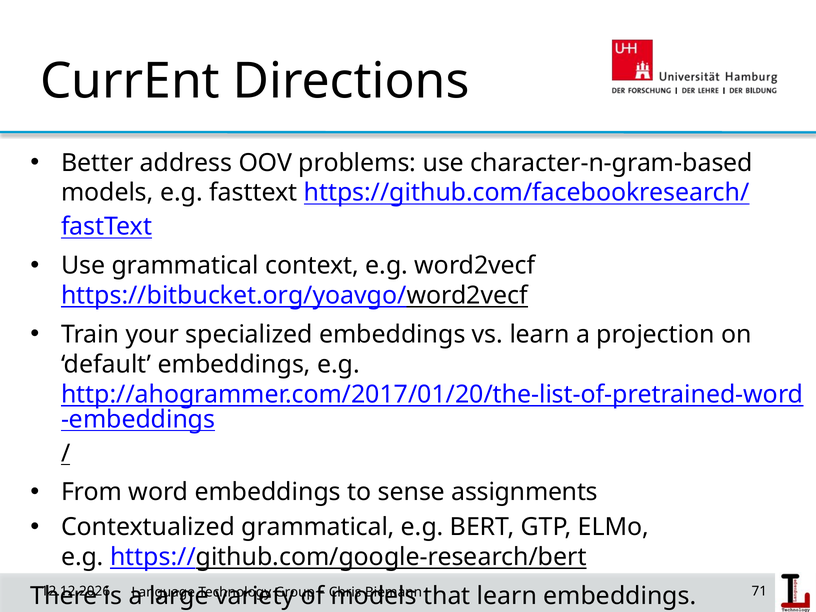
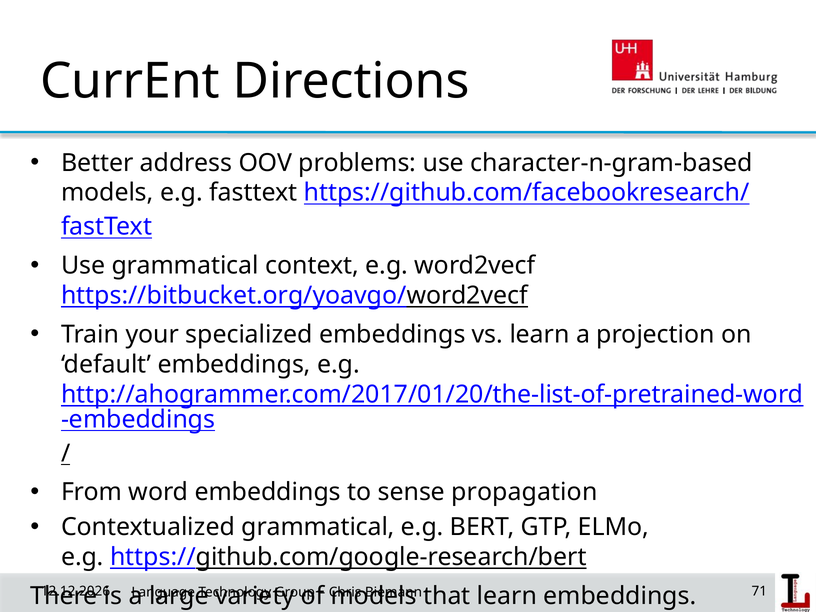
assignments: assignments -> propagation
